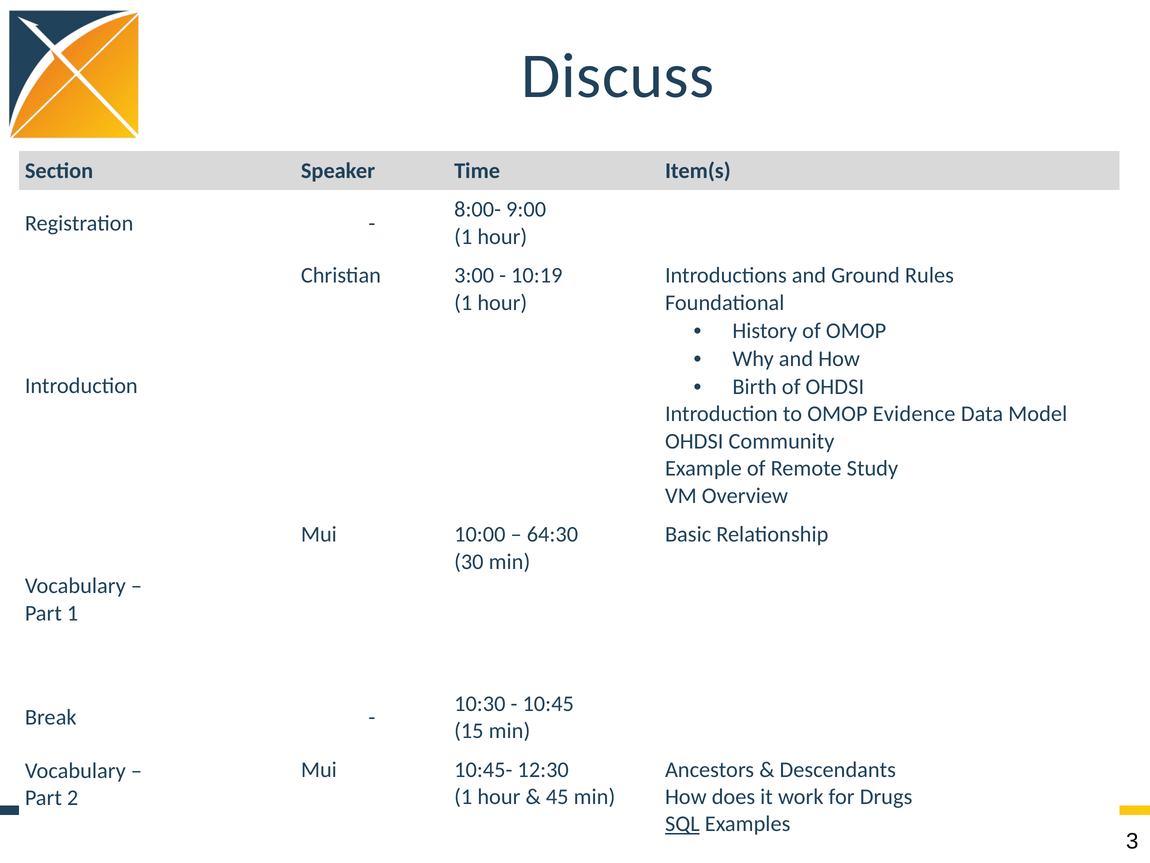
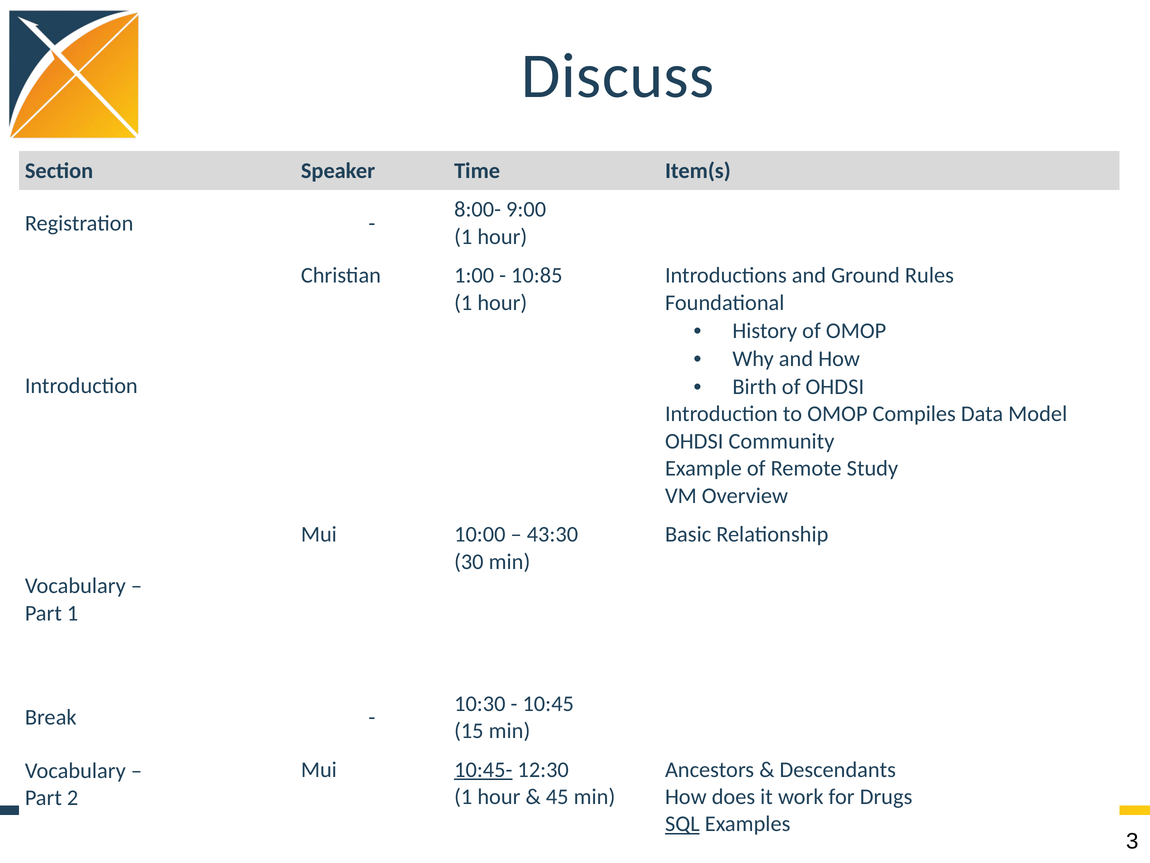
3:00: 3:00 -> 1:00
10:19: 10:19 -> 10:85
Evidence: Evidence -> Compiles
64:30: 64:30 -> 43:30
10:45- underline: none -> present
